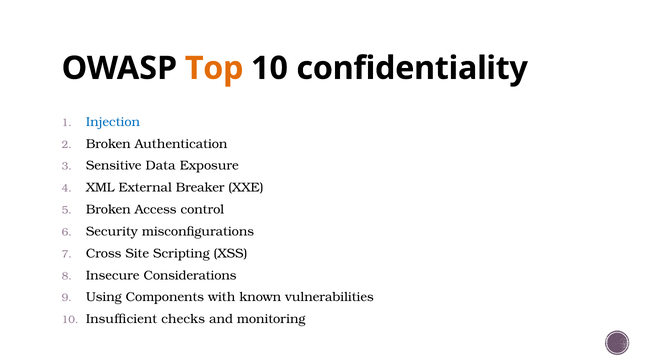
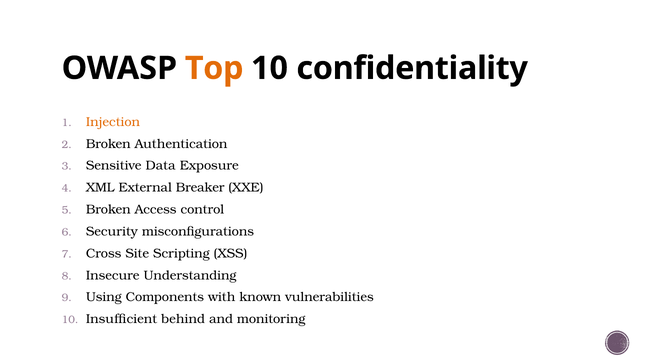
Injection colour: blue -> orange
Considerations: Considerations -> Understanding
checks: checks -> behind
